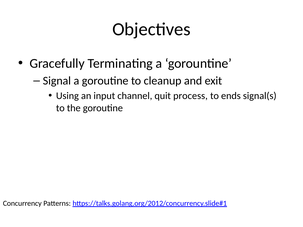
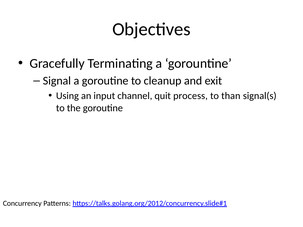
ends: ends -> than
